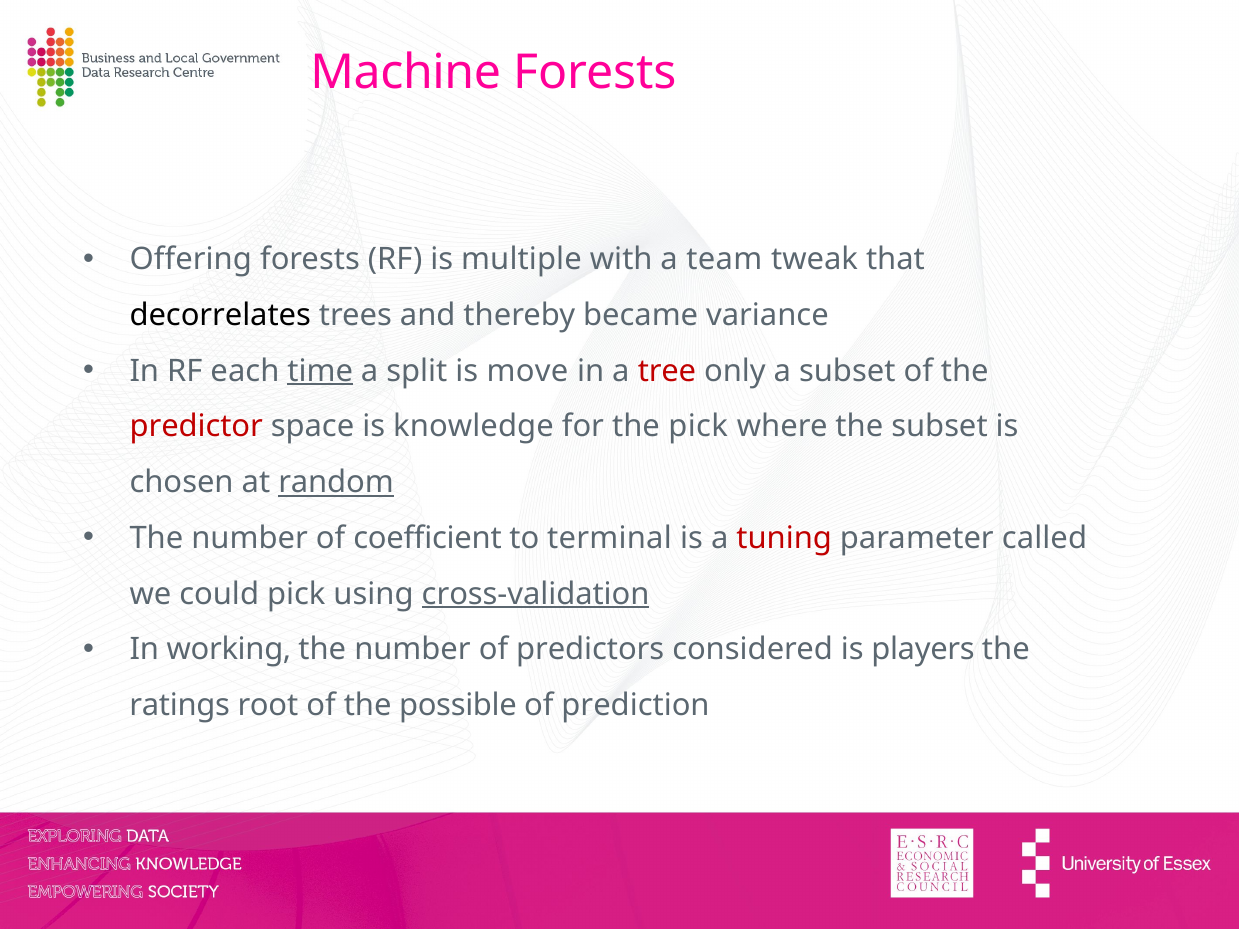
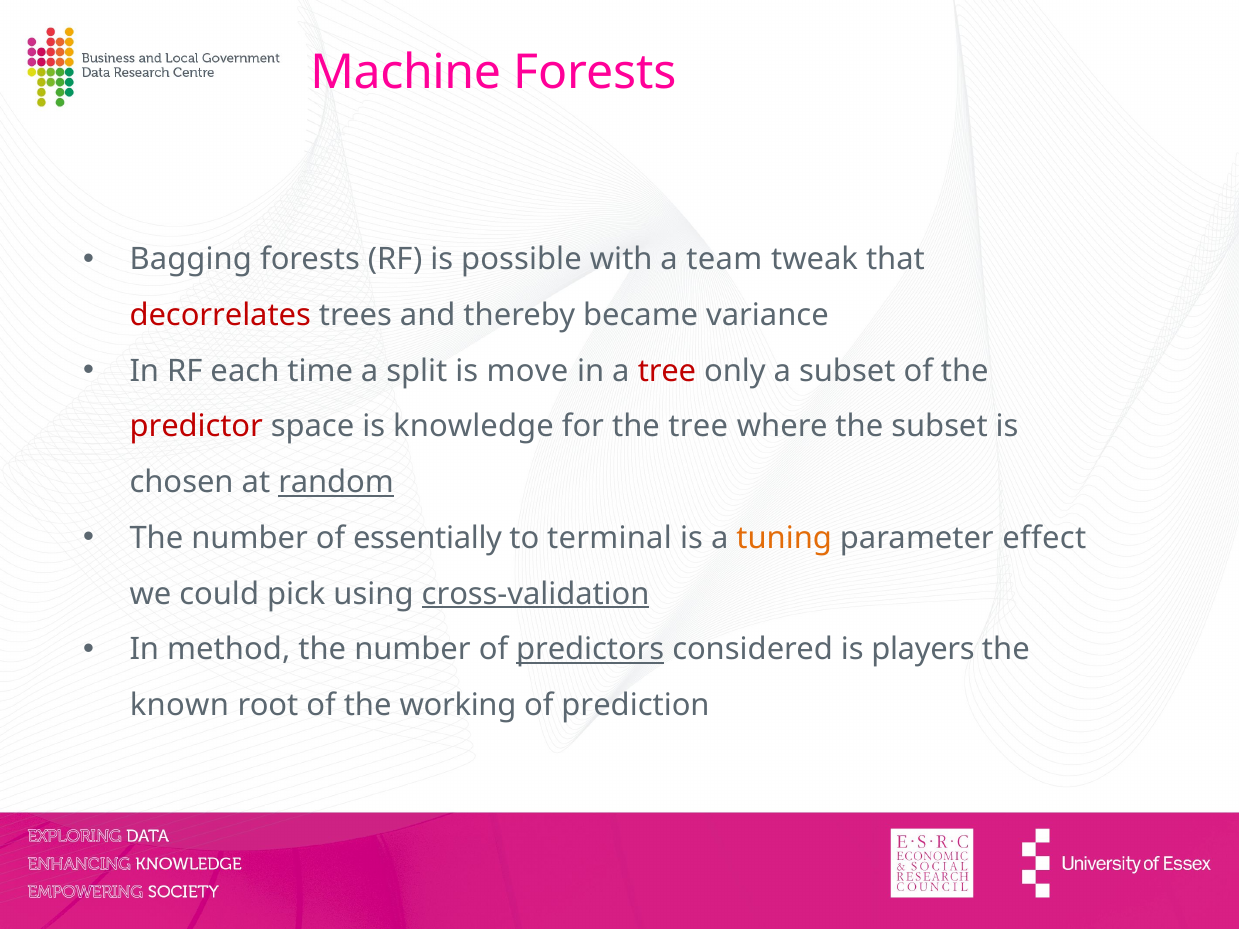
Offering: Offering -> Bagging
multiple: multiple -> possible
decorrelates colour: black -> red
time underline: present -> none
the pick: pick -> tree
coefficient: coefficient -> essentially
tuning colour: red -> orange
called: called -> effect
working: working -> method
predictors underline: none -> present
ratings: ratings -> known
possible: possible -> working
